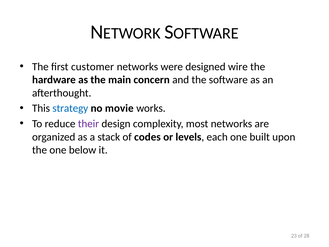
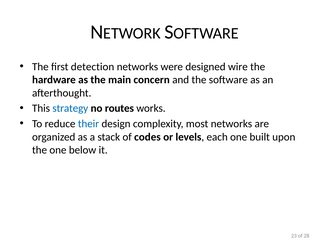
customer: customer -> detection
movie: movie -> routes
their colour: purple -> blue
